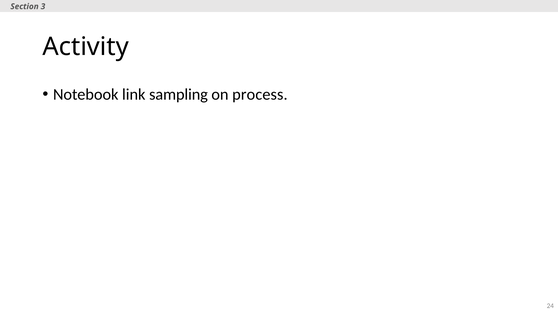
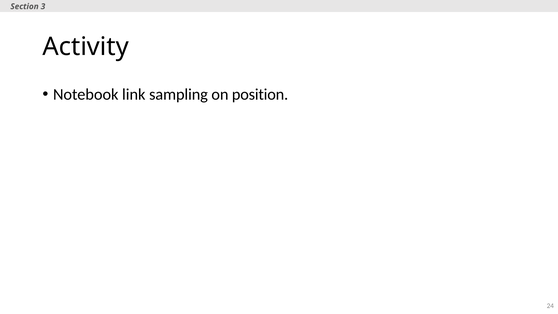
process: process -> position
